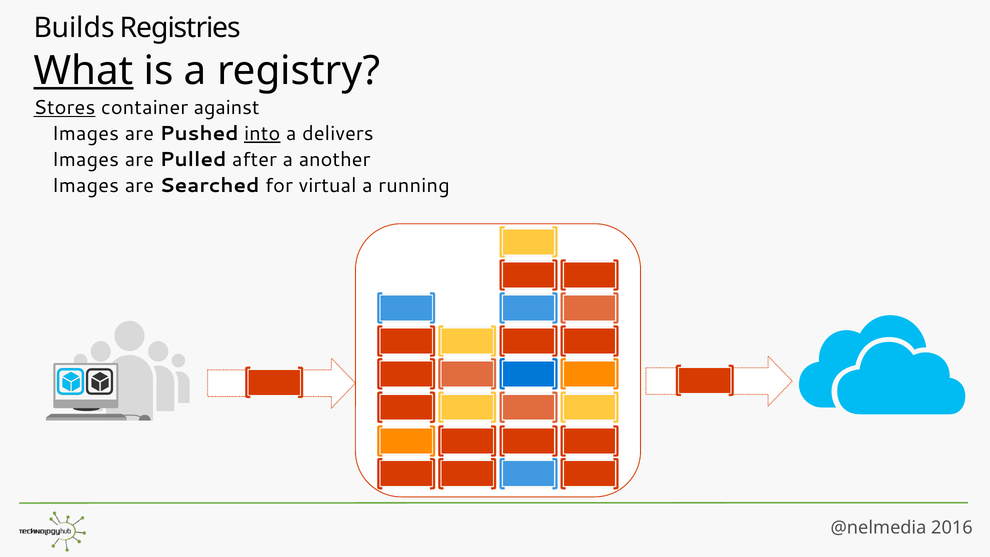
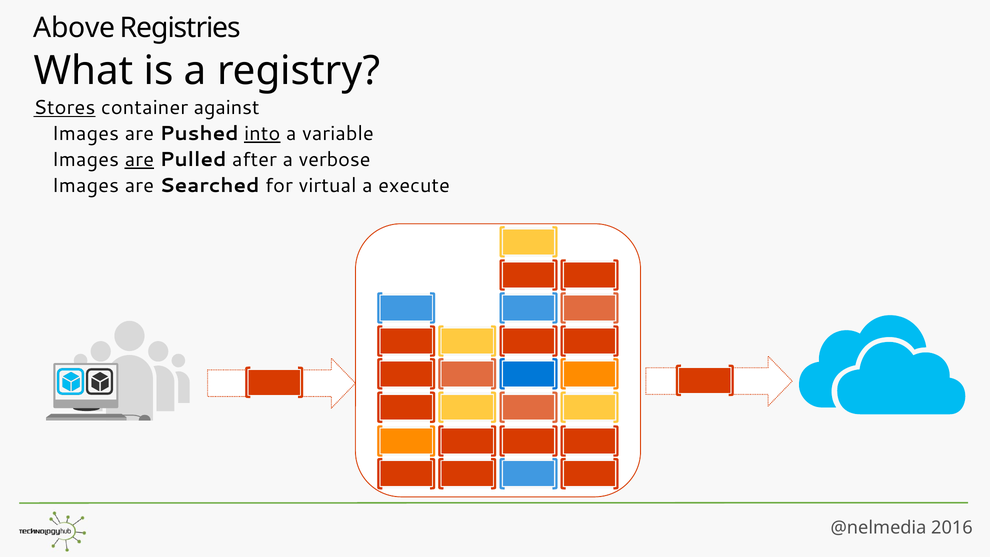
Builds: Builds -> Above
What underline: present -> none
delivers: delivers -> variable
are at (139, 159) underline: none -> present
another: another -> verbose
running: running -> execute
